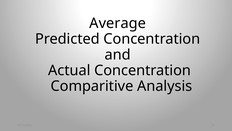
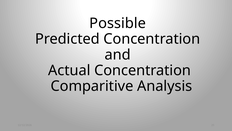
Average: Average -> Possible
